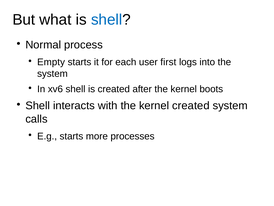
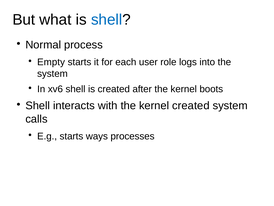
first: first -> role
more: more -> ways
